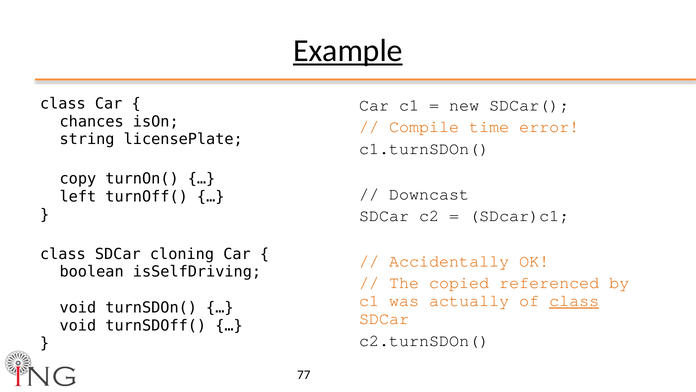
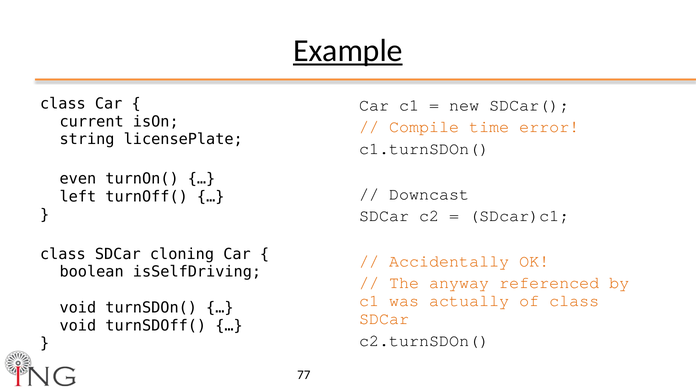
chances: chances -> current
copy: copy -> even
copied: copied -> anyway
class at (574, 300) underline: present -> none
